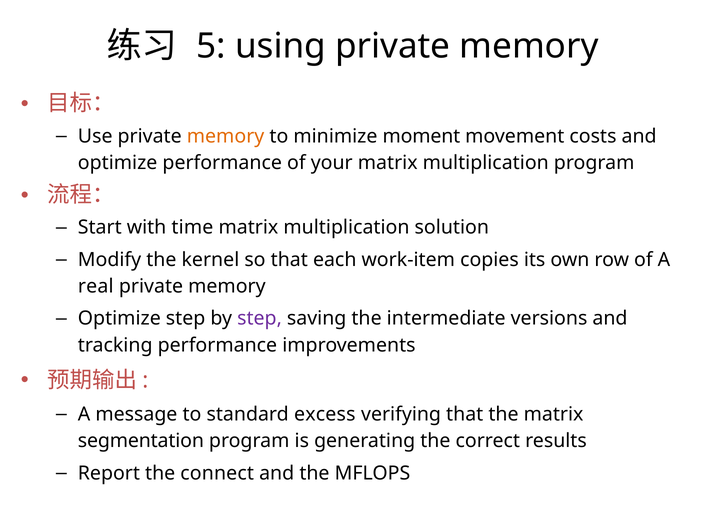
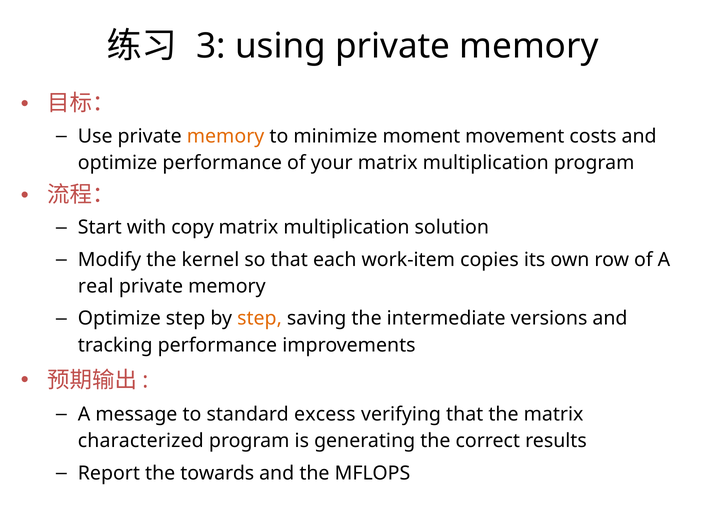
5: 5 -> 3
time: time -> copy
step at (260, 319) colour: purple -> orange
segmentation: segmentation -> characterized
connect: connect -> towards
